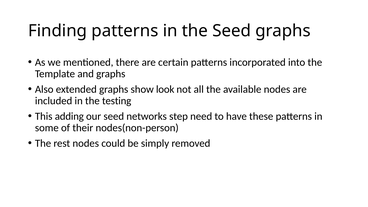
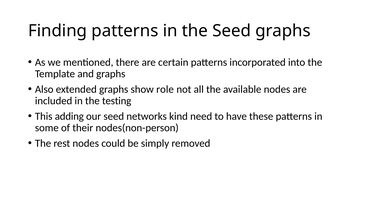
look: look -> role
step: step -> kind
